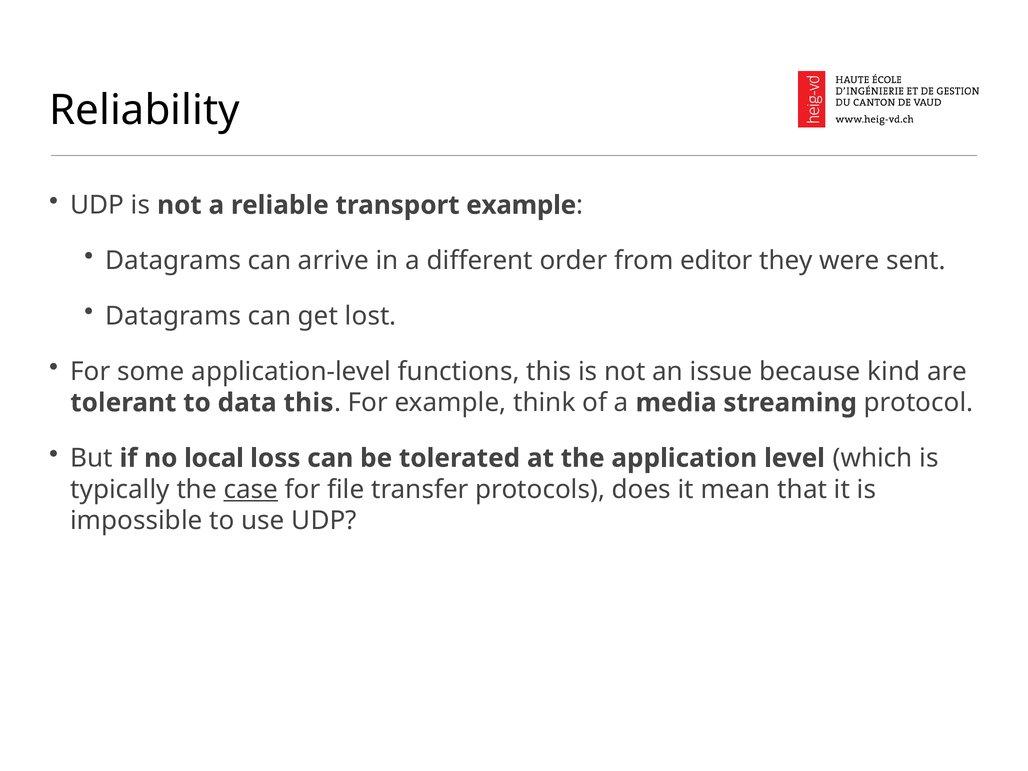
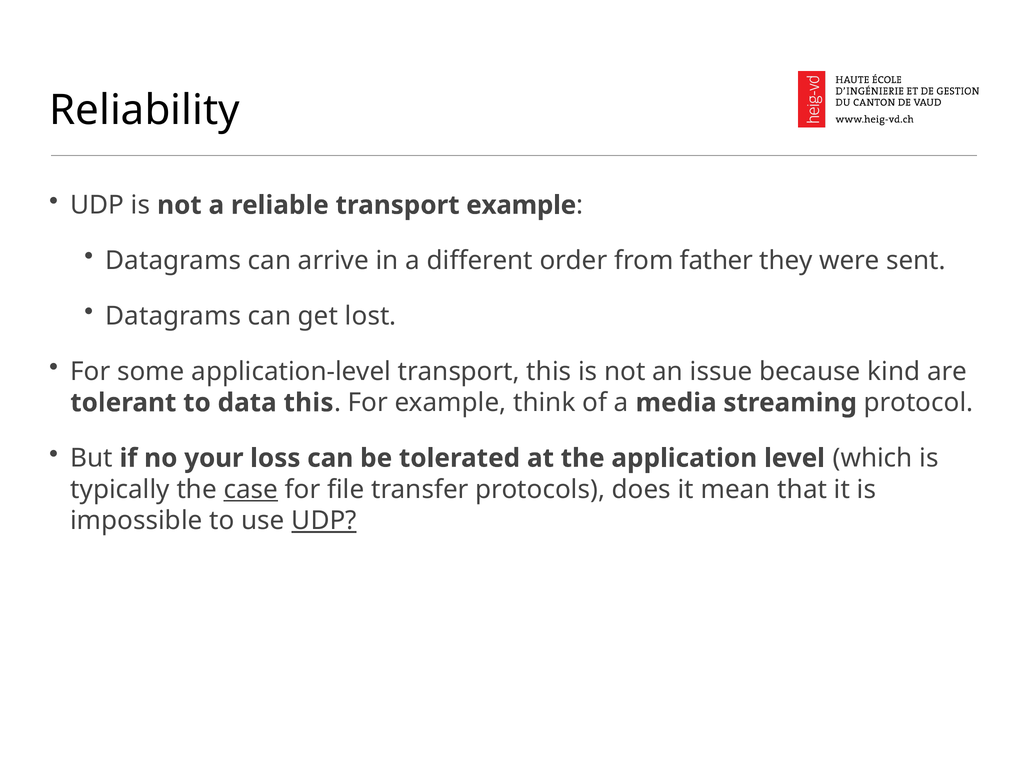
editor: editor -> father
application-level functions: functions -> transport
local: local -> your
UDP at (324, 521) underline: none -> present
